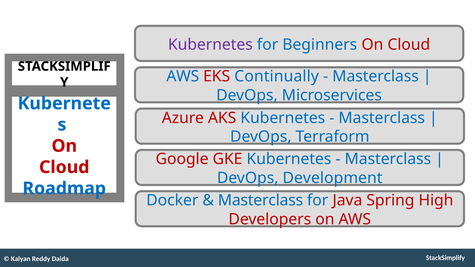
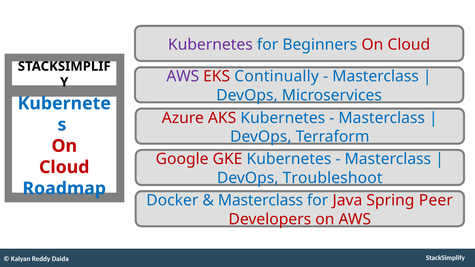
AWS at (183, 77) colour: blue -> purple
Development: Development -> Troubleshoot
High: High -> Peer
